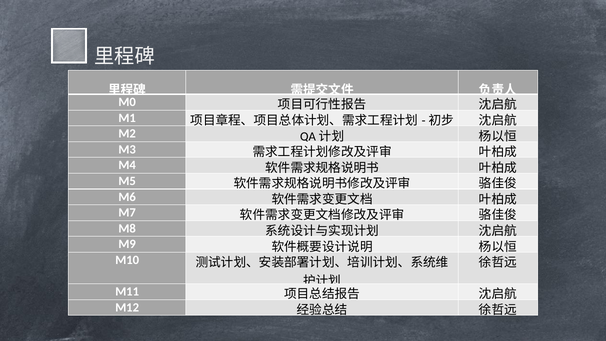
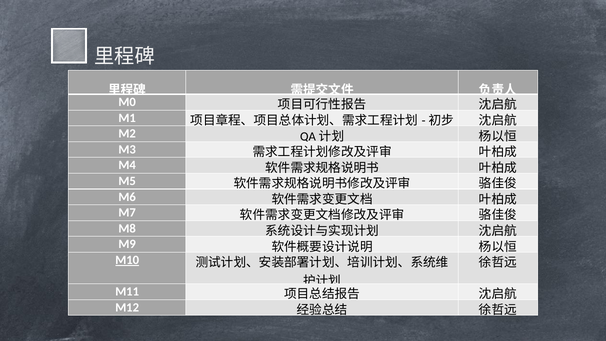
M10 underline: none -> present
